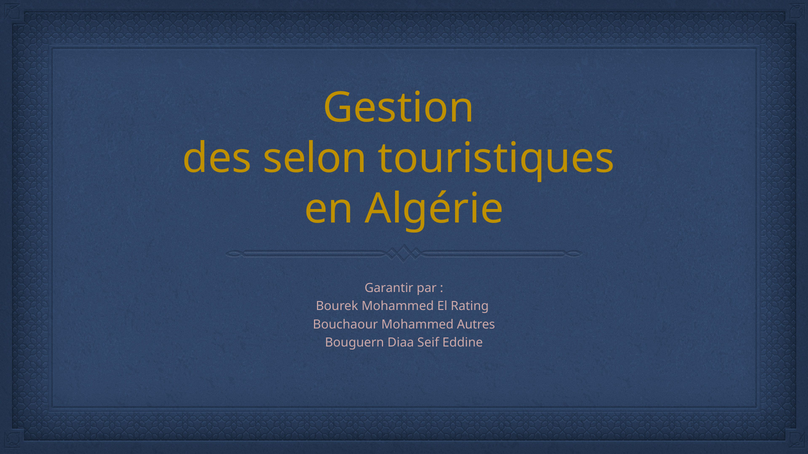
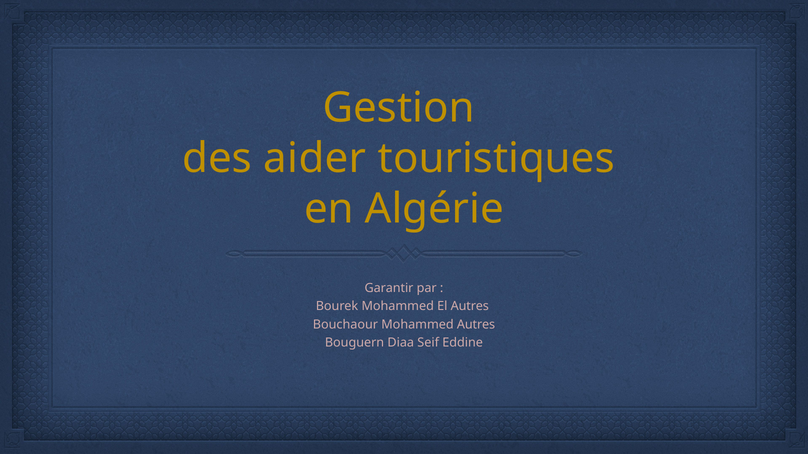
selon: selon -> aider
El Rating: Rating -> Autres
